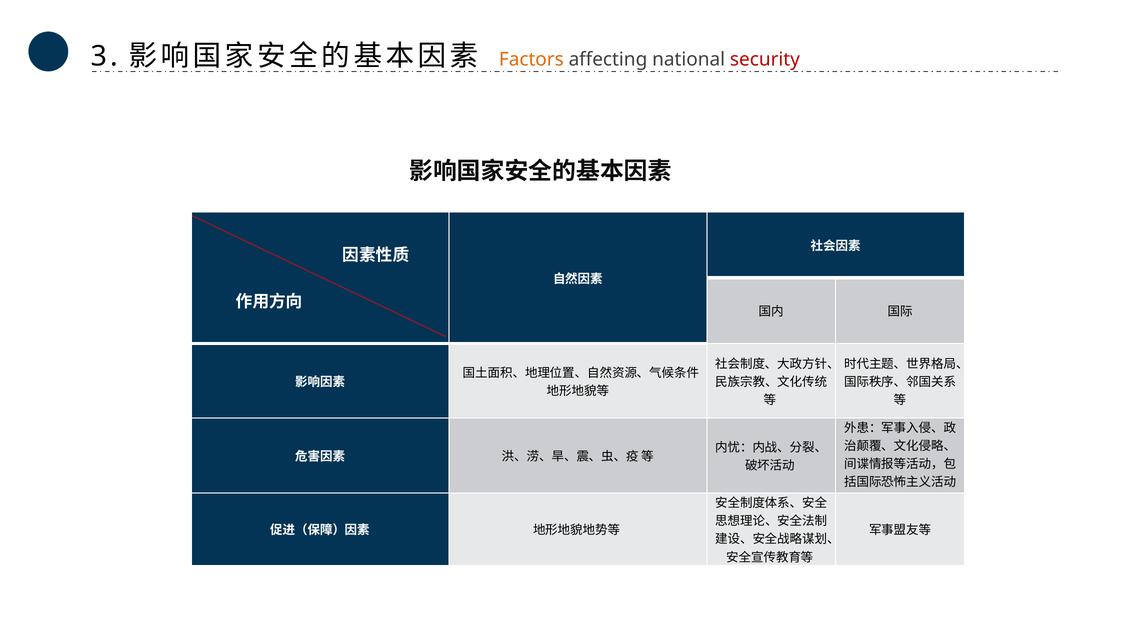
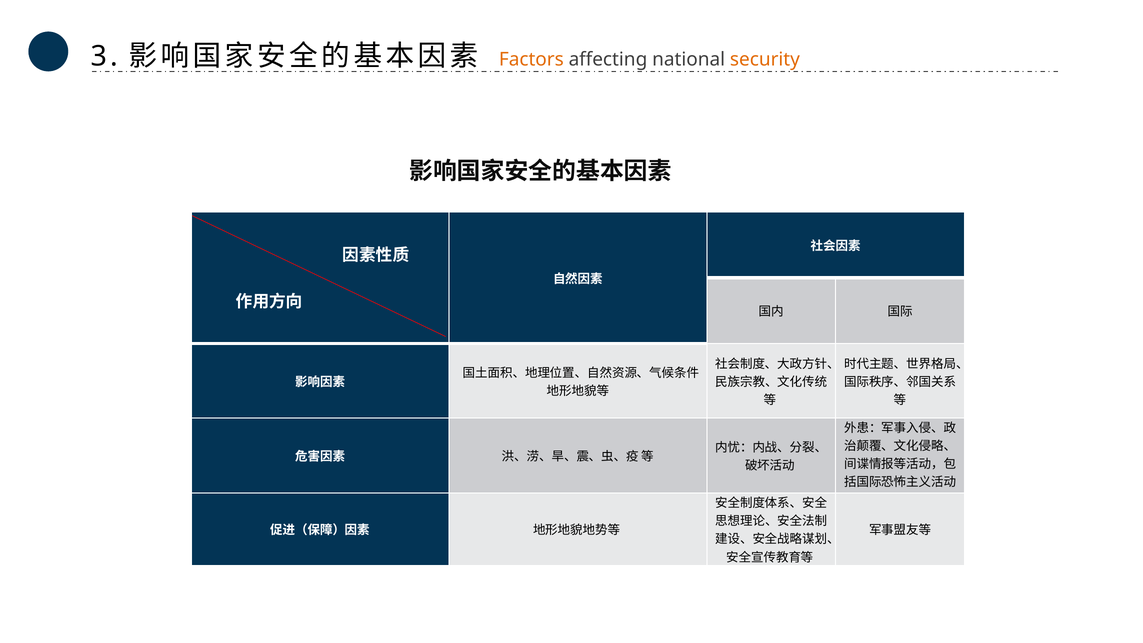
security colour: red -> orange
